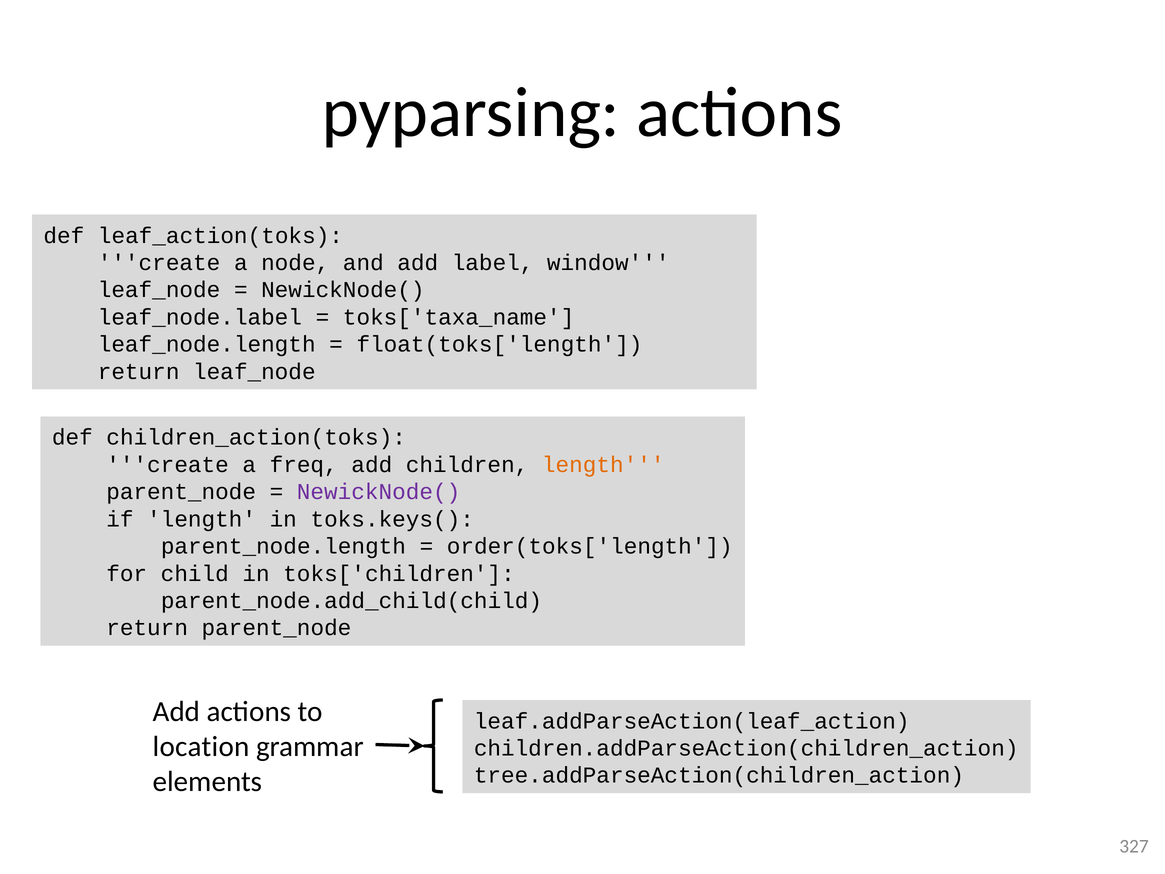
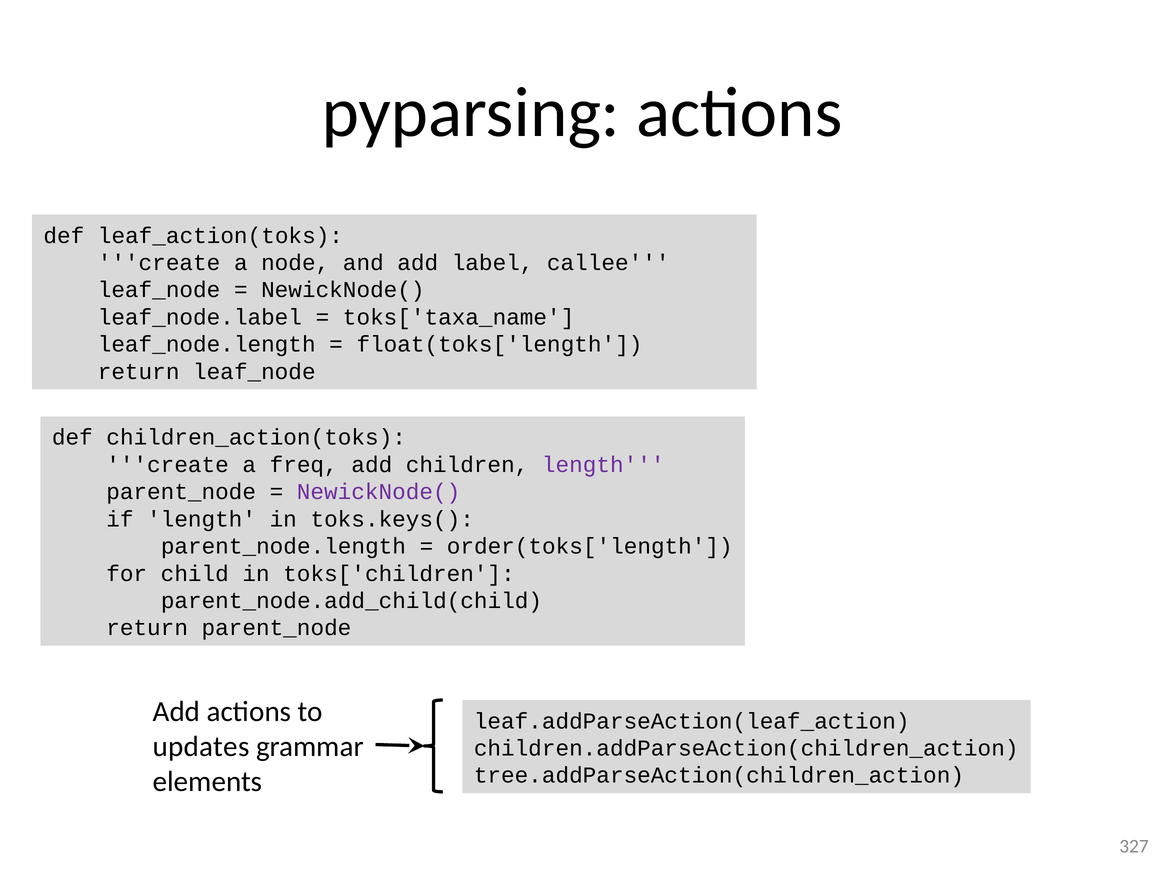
window: window -> callee
length at (603, 465) colour: orange -> purple
location: location -> updates
